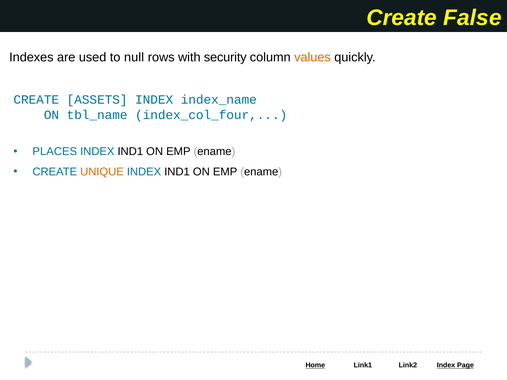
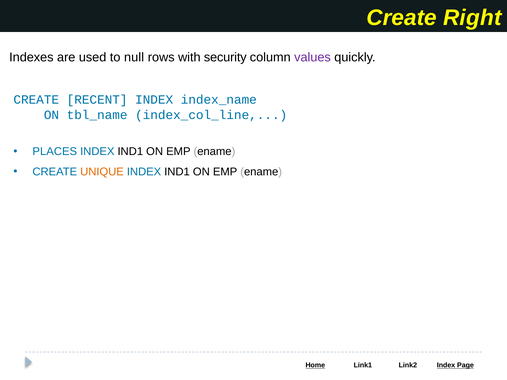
False: False -> Right
values colour: orange -> purple
ASSETS: ASSETS -> RECENT
index_col_four: index_col_four -> index_col_line
